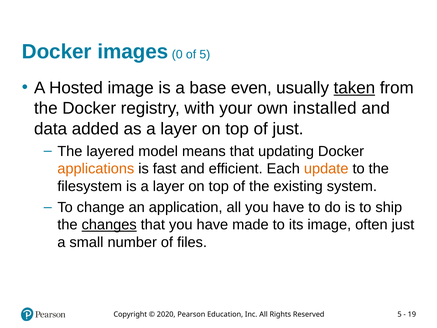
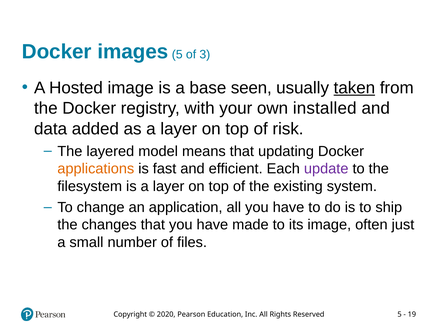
images 0: 0 -> 5
of 5: 5 -> 3
even: even -> seen
of just: just -> risk
update colour: orange -> purple
changes underline: present -> none
